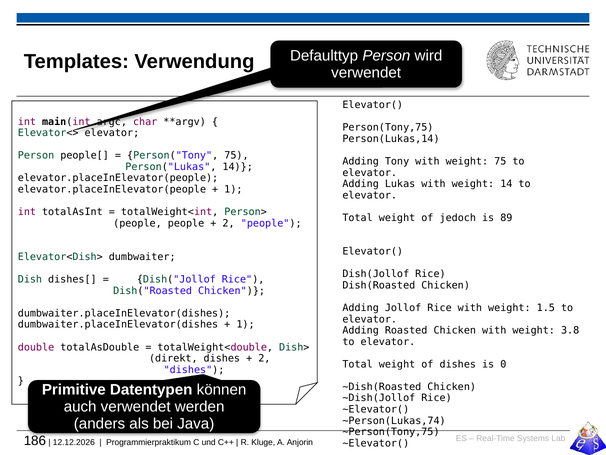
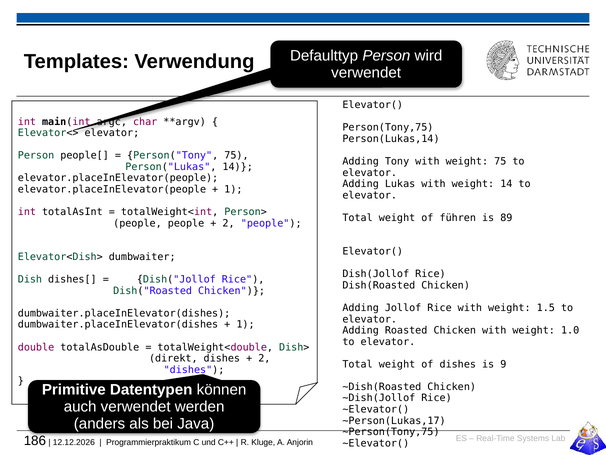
jedoch: jedoch -> führen
3.8: 3.8 -> 1.0
0: 0 -> 9
~Person(Lukas,74: ~Person(Lukas,74 -> ~Person(Lukas,17
